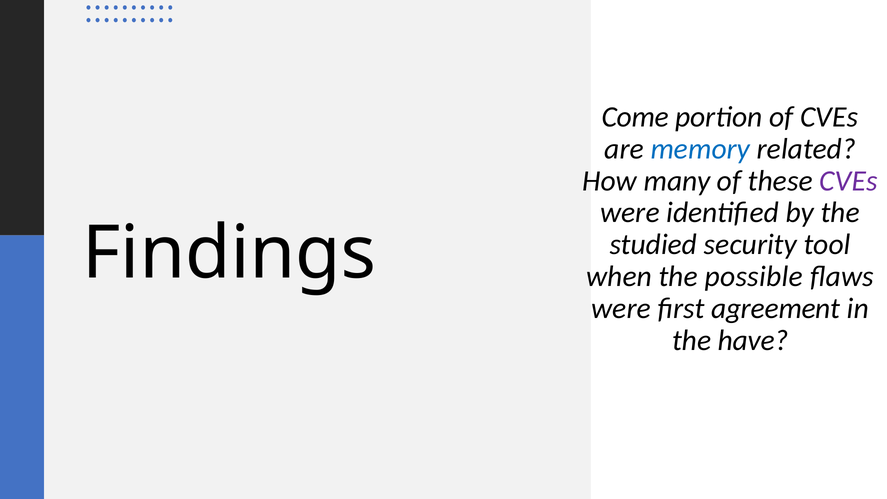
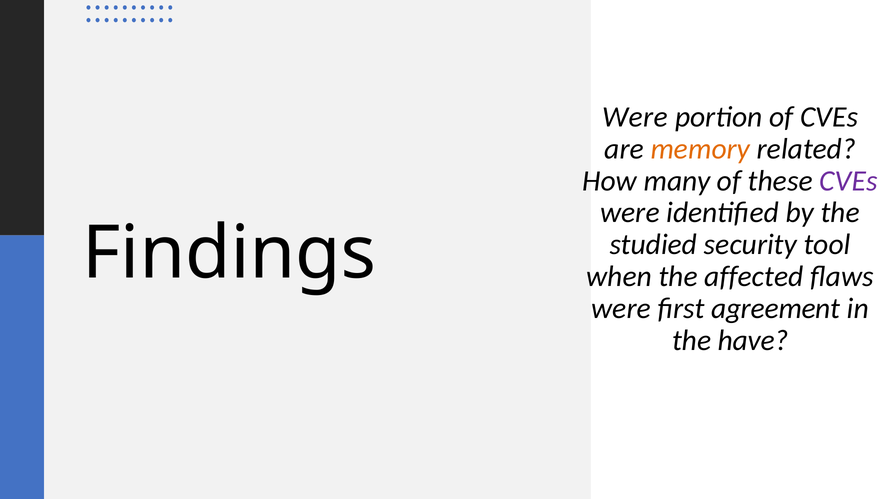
Come at (635, 117): Come -> Were
memory colour: blue -> orange
possible: possible -> affected
